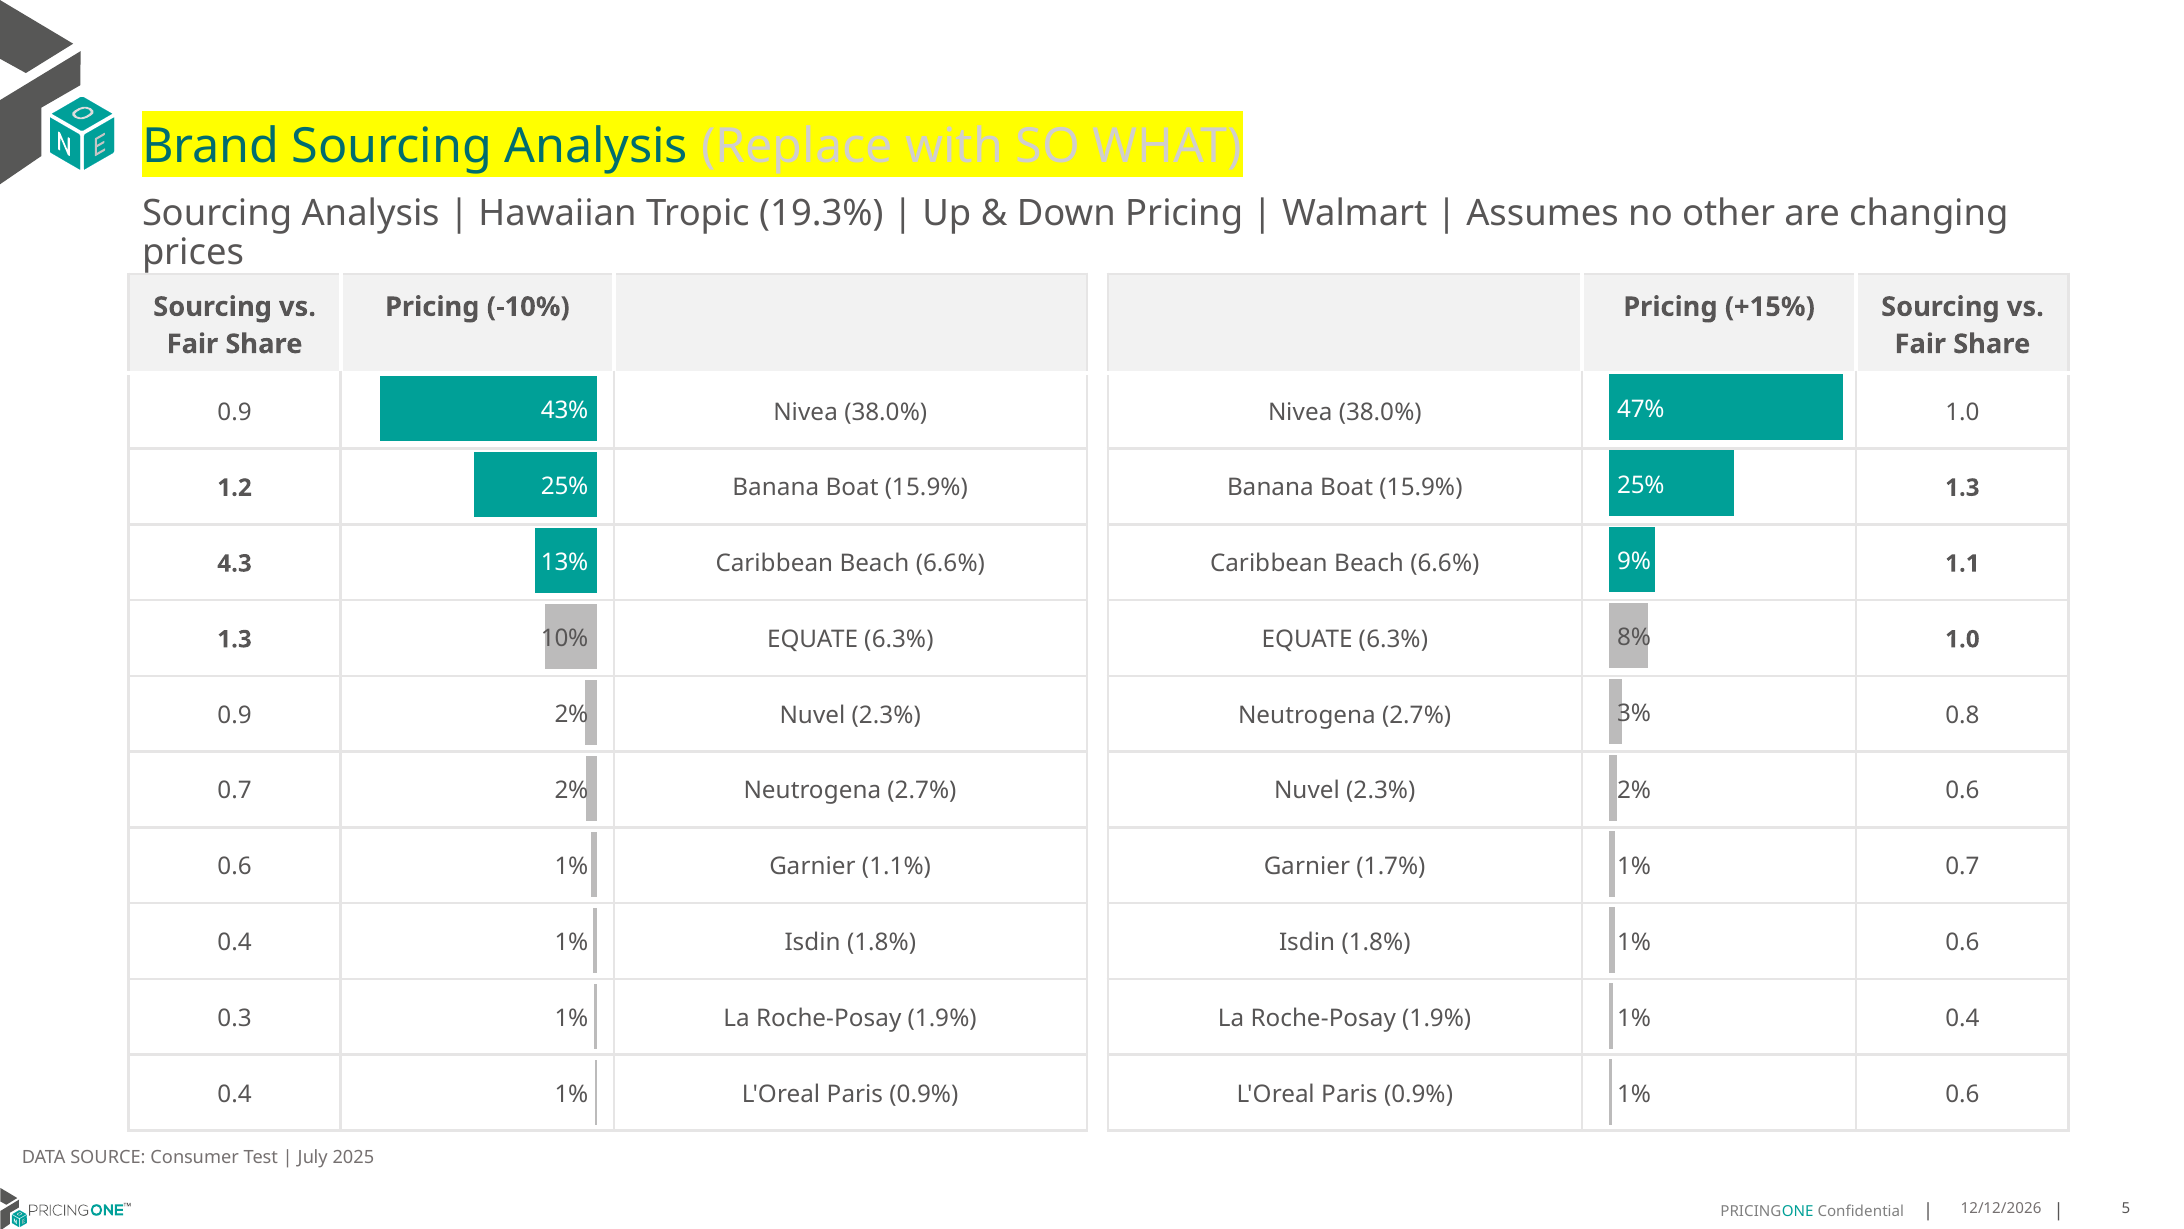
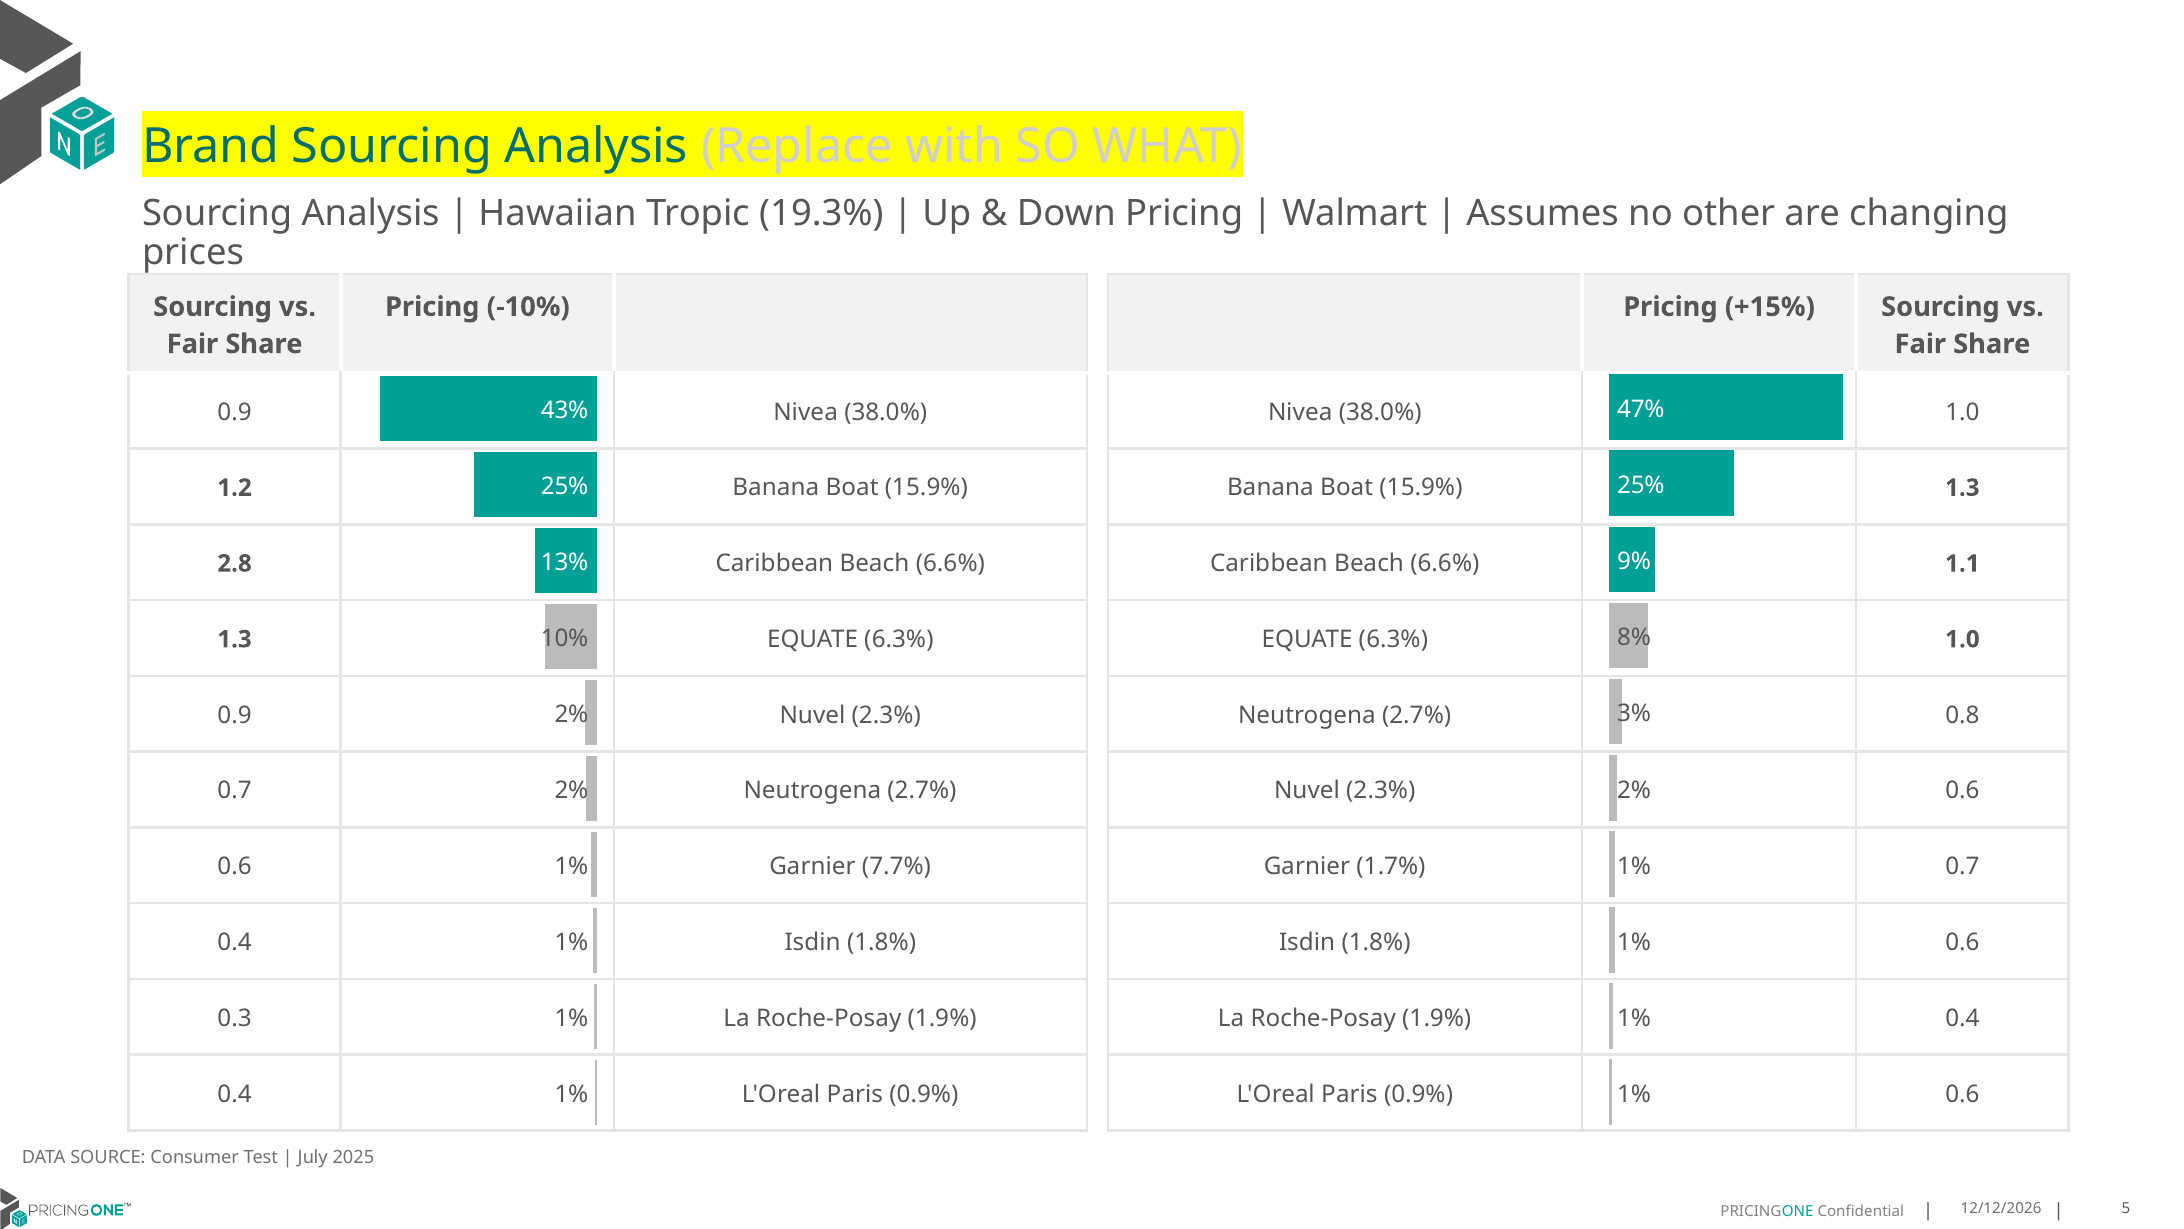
4.3: 4.3 -> 2.8
1.1%: 1.1% -> 7.7%
